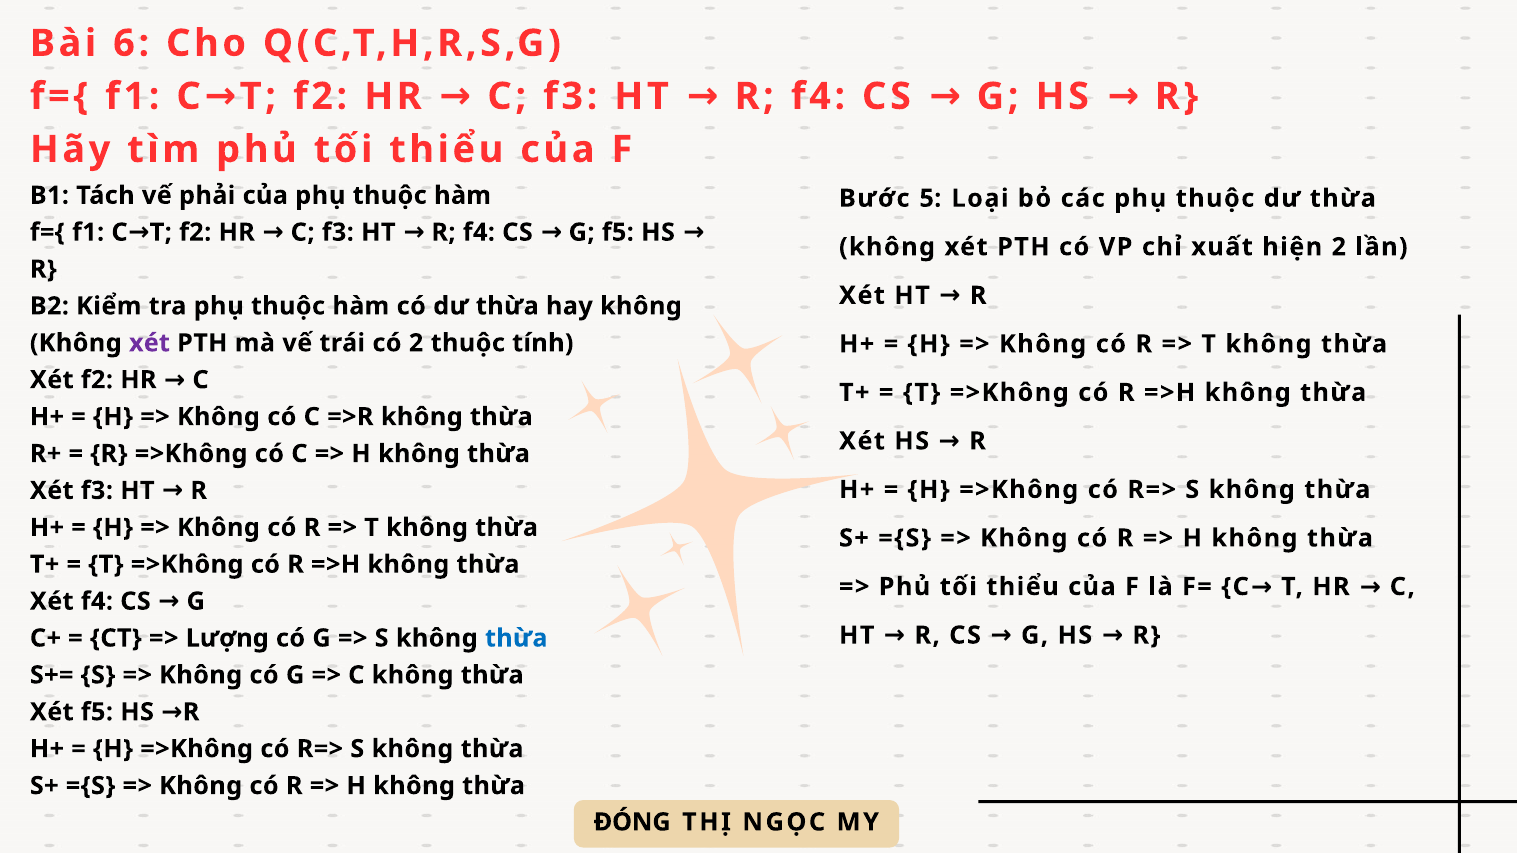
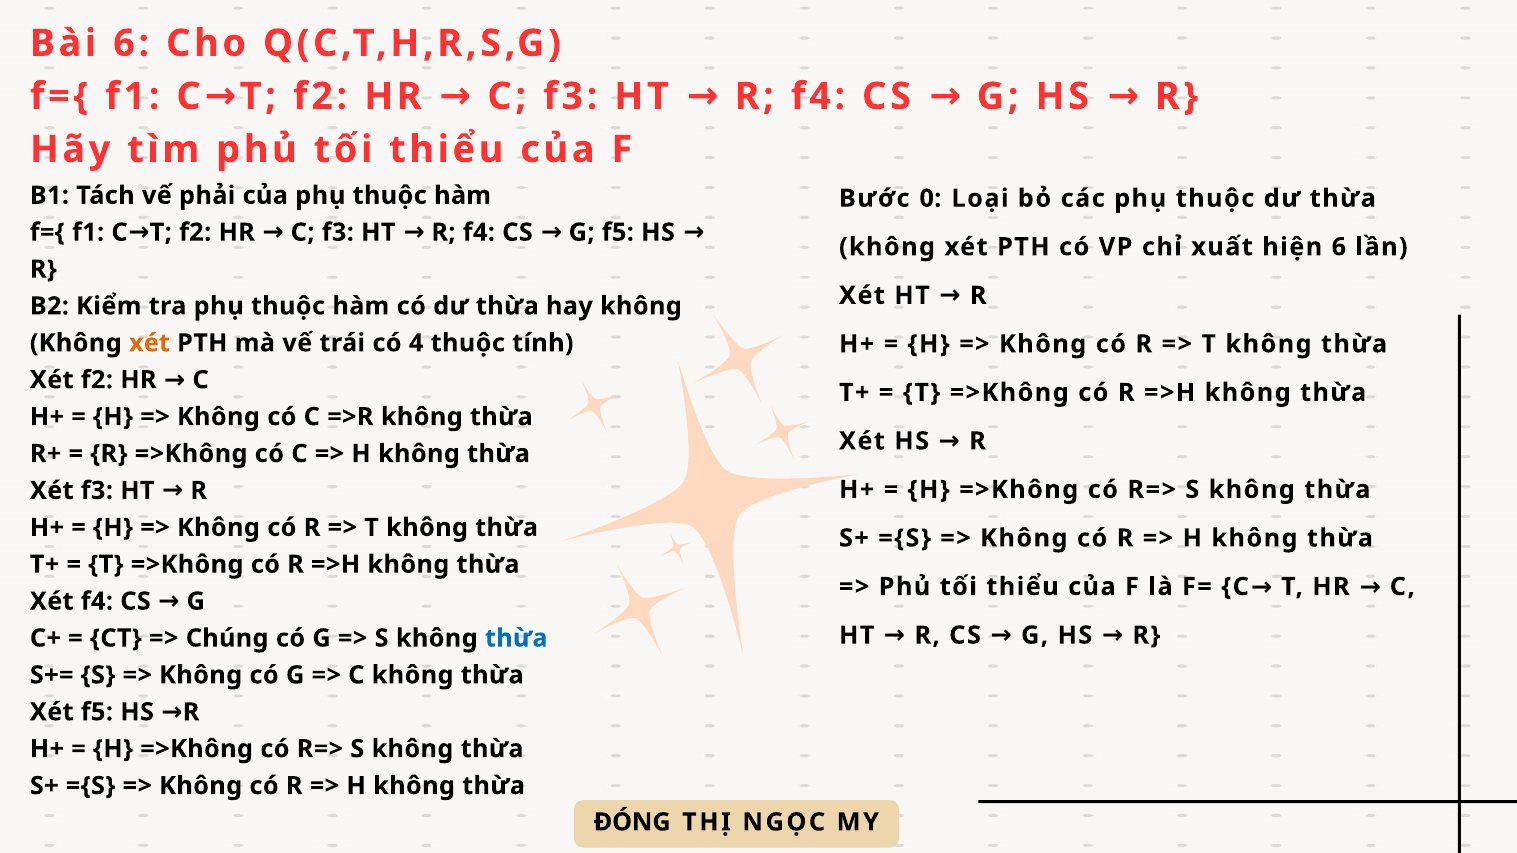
5: 5 -> 0
hiện 2: 2 -> 6
xét at (149, 343) colour: purple -> orange
có 2: 2 -> 4
Lượng: Lượng -> Chúng
